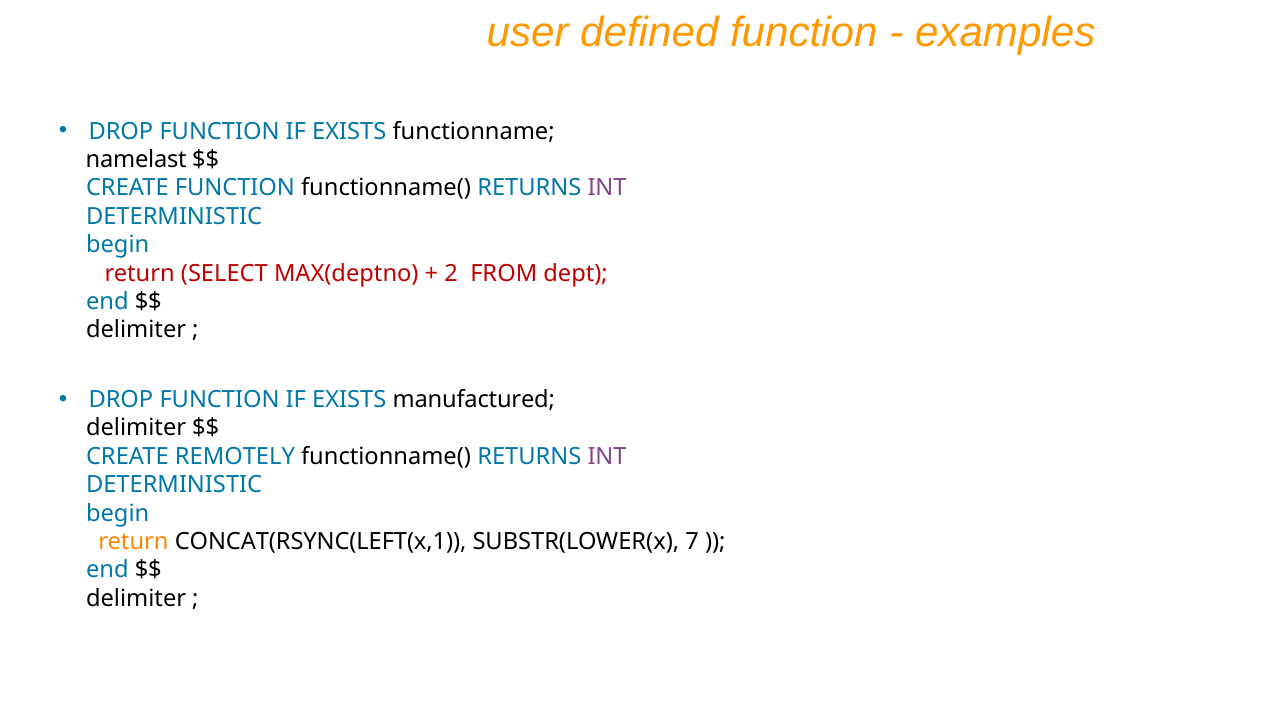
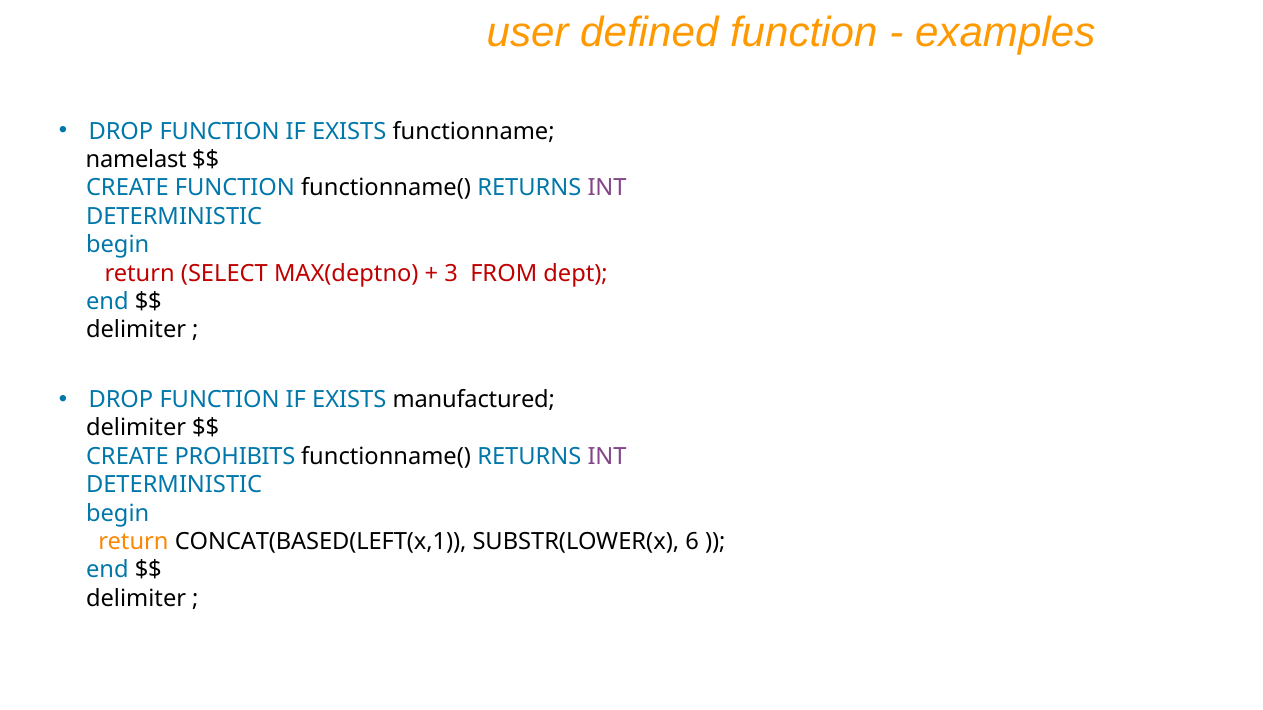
2: 2 -> 3
REMOTELY: REMOTELY -> PROHIBITS
CONCAT(RSYNC(LEFT(x,1: CONCAT(RSYNC(LEFT(x,1 -> CONCAT(BASED(LEFT(x,1
7: 7 -> 6
